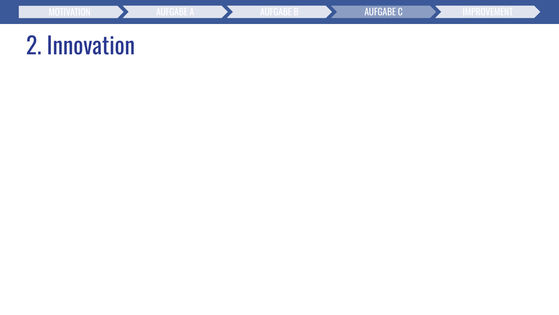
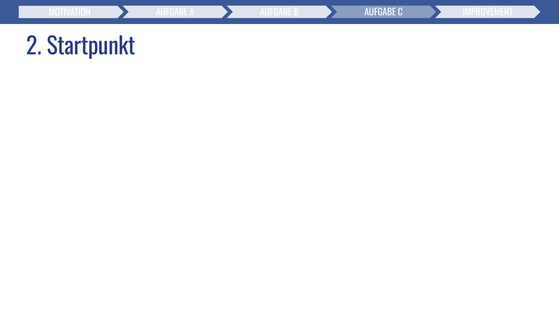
Innovation: Innovation -> Startpunkt
